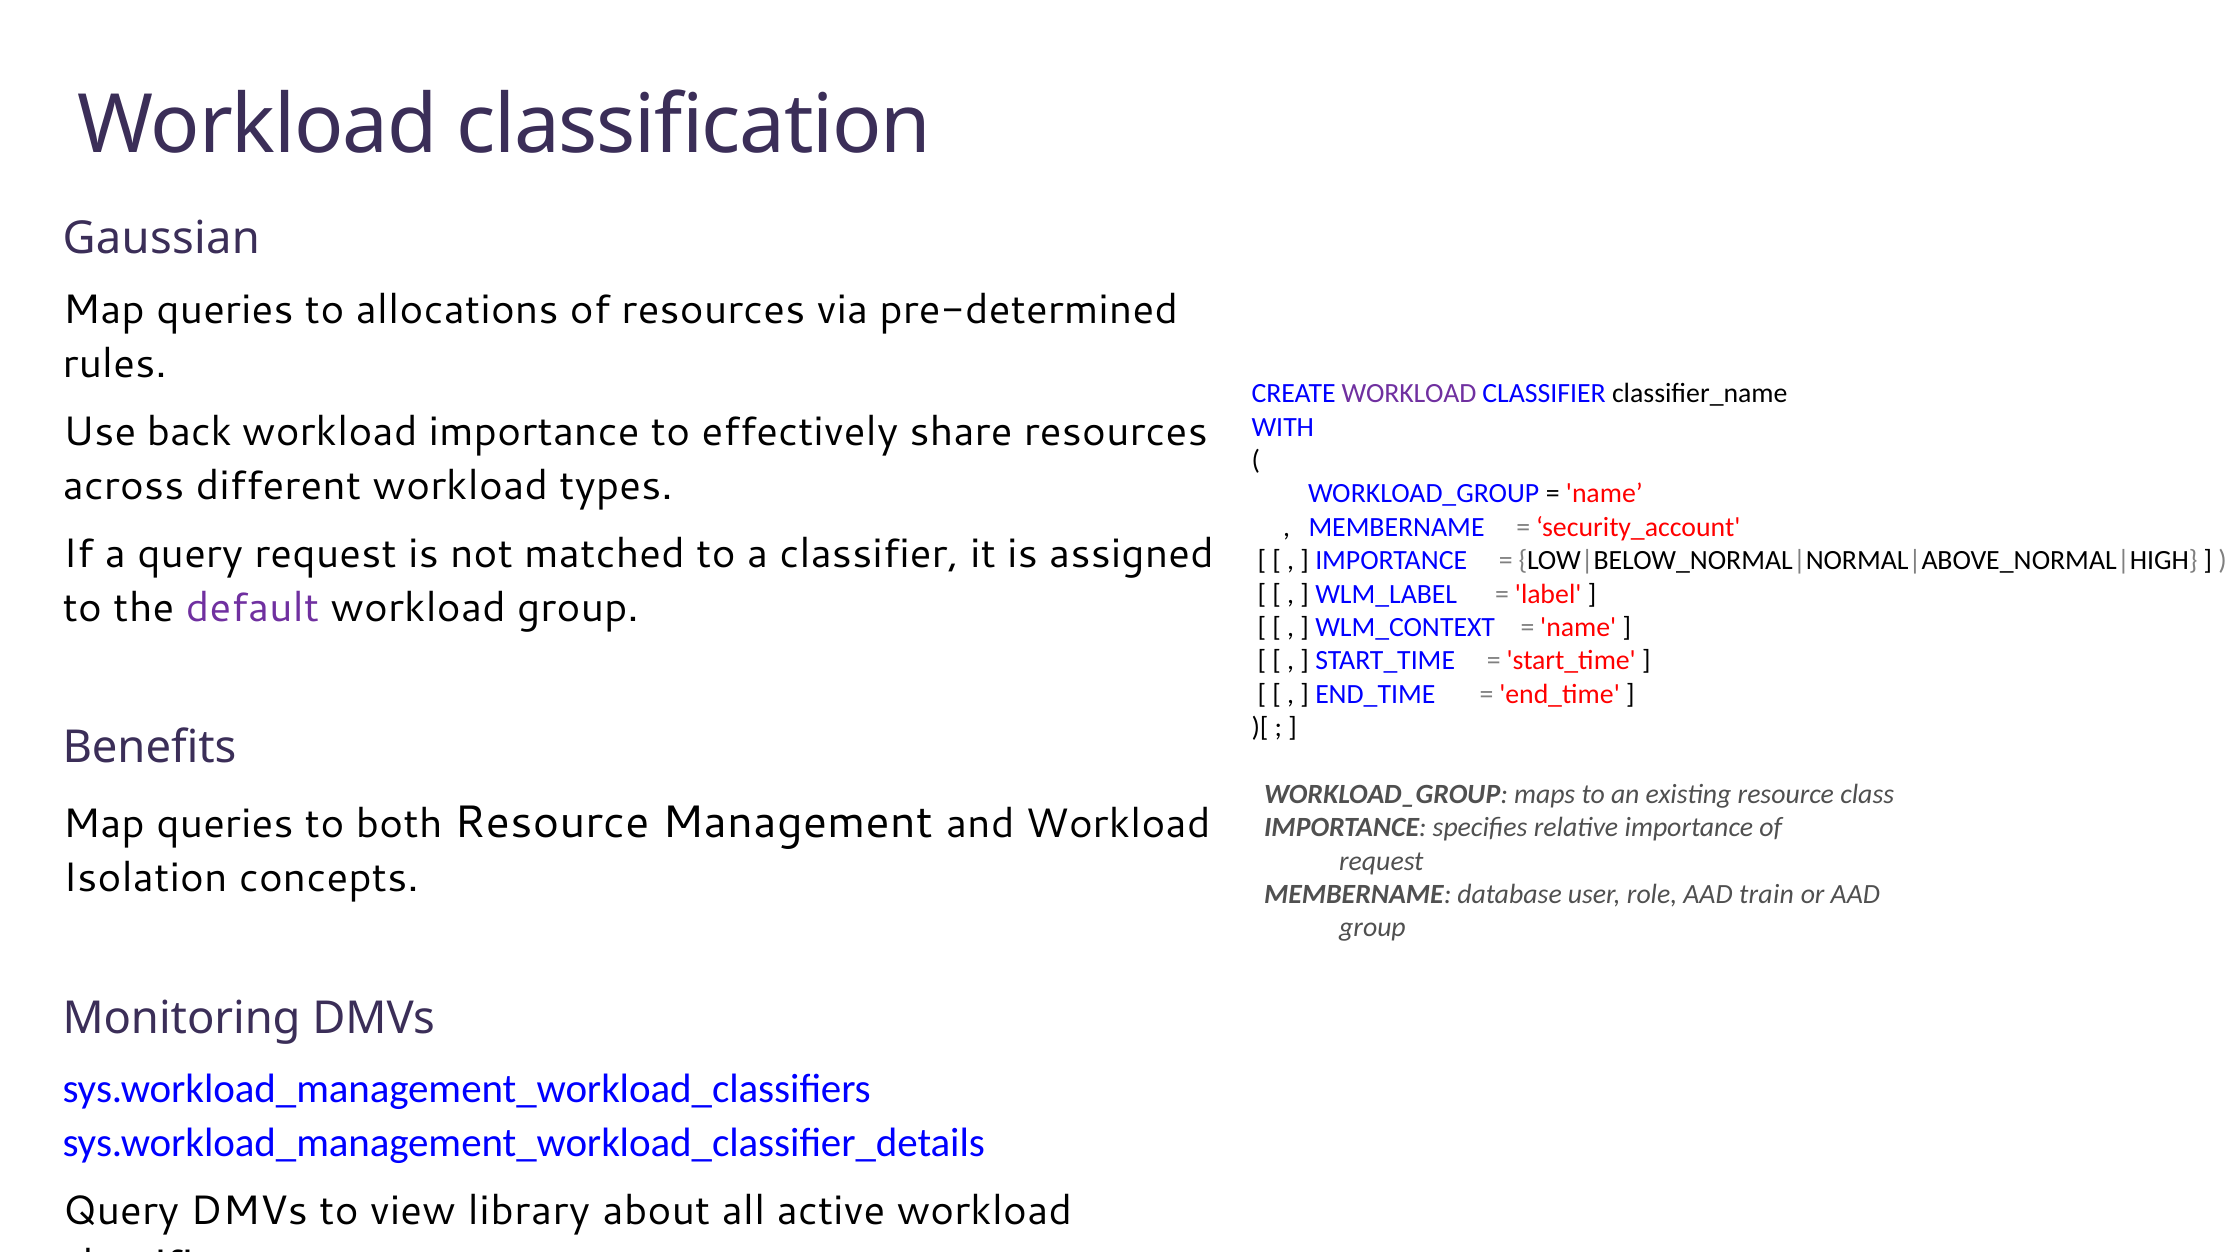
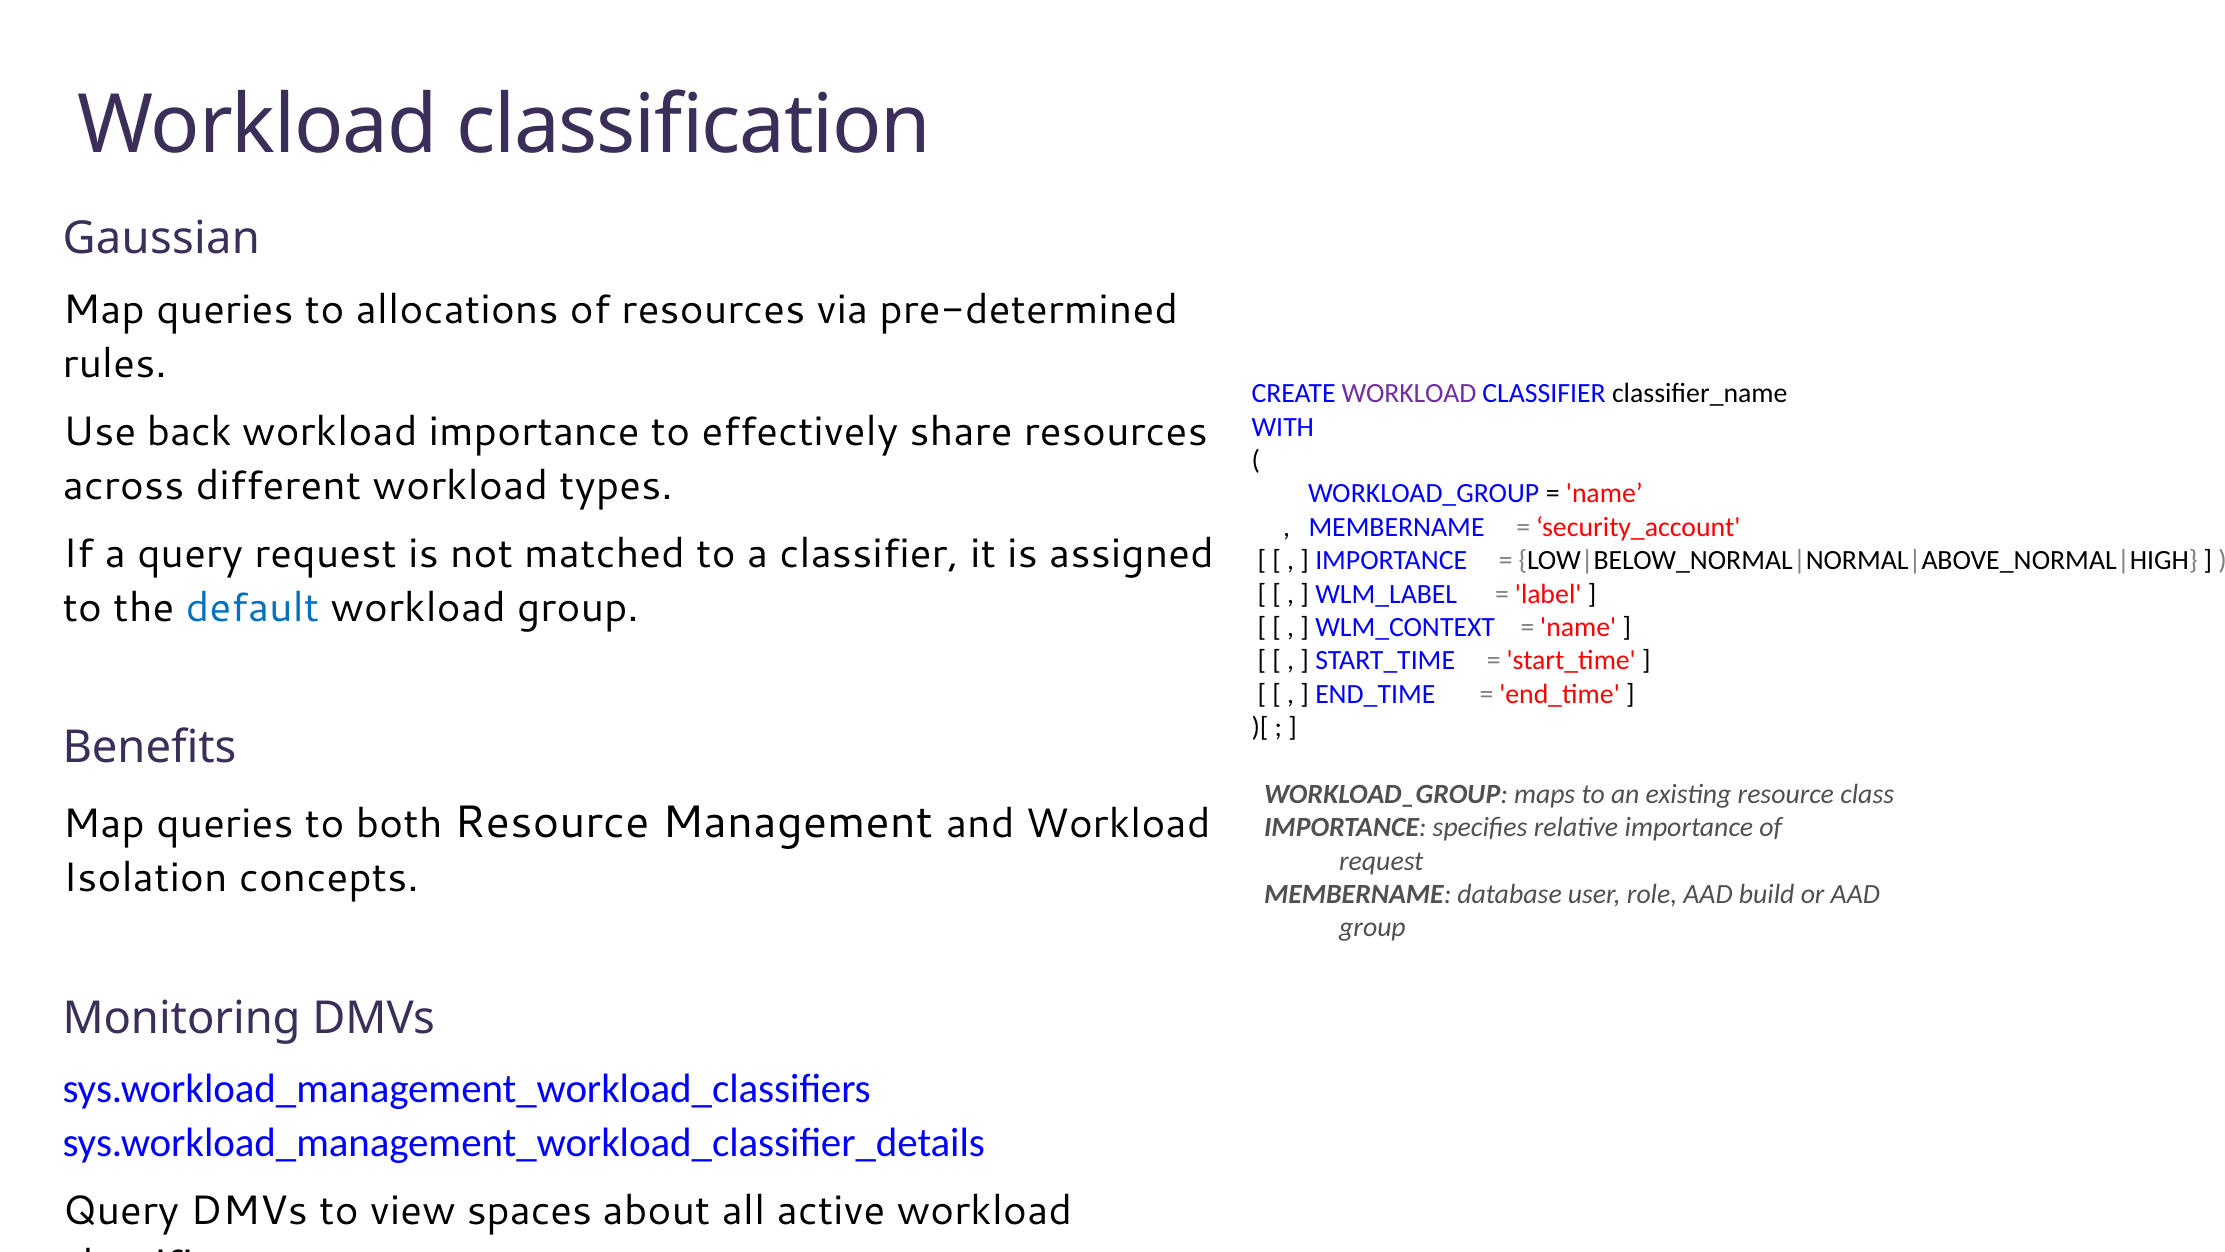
default colour: purple -> blue
train: train -> build
library: library -> spaces
